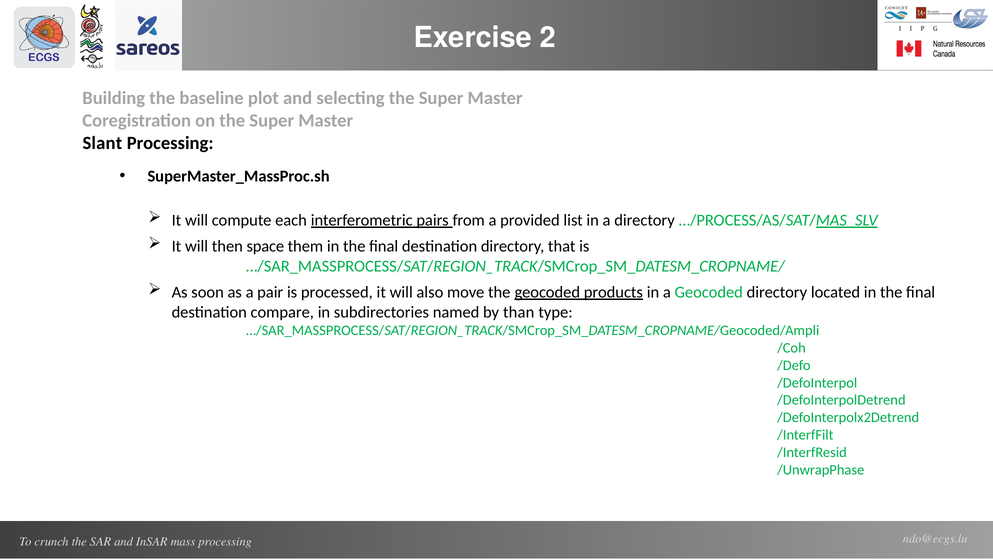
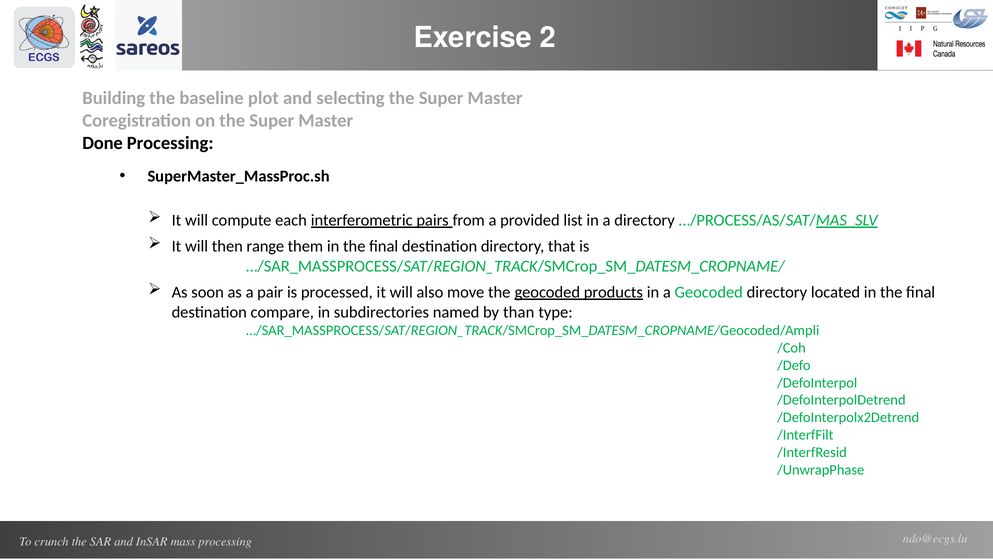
Slant: Slant -> Done
space: space -> range
